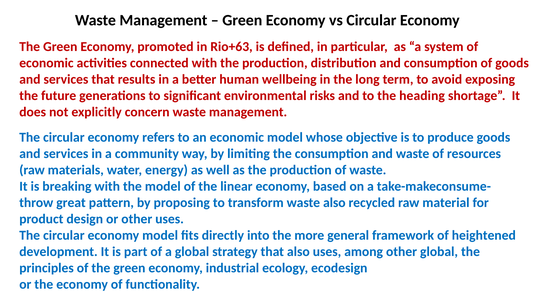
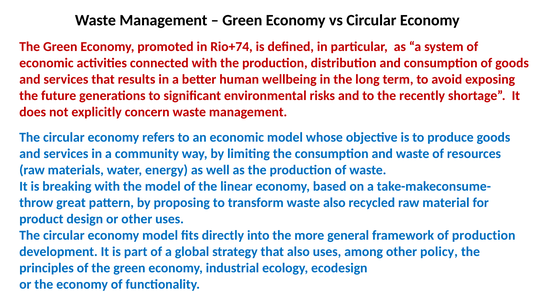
Rio+63: Rio+63 -> Rio+74
heading: heading -> recently
of heightened: heightened -> production
other global: global -> policy
